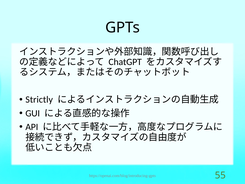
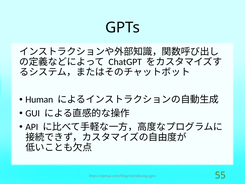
Strictly: Strictly -> Human
